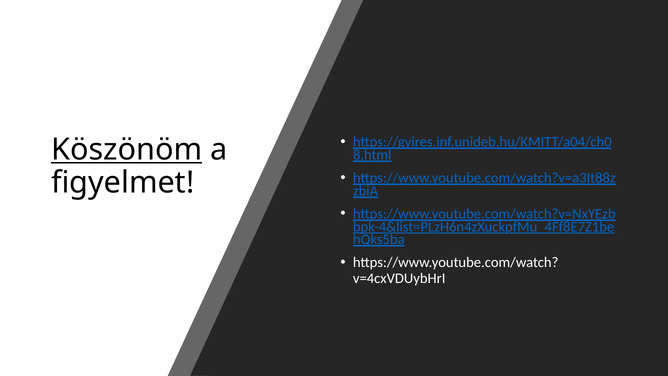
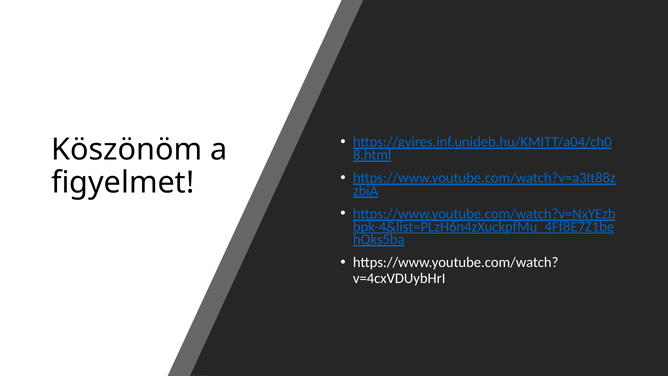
Köszönöm underline: present -> none
